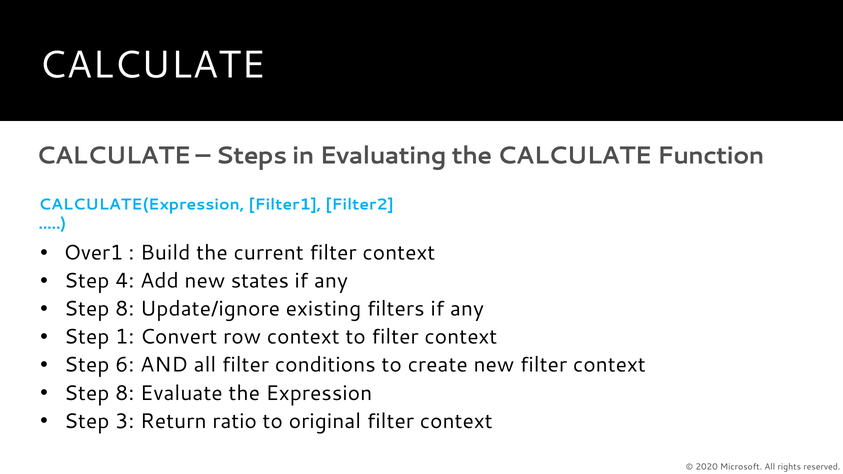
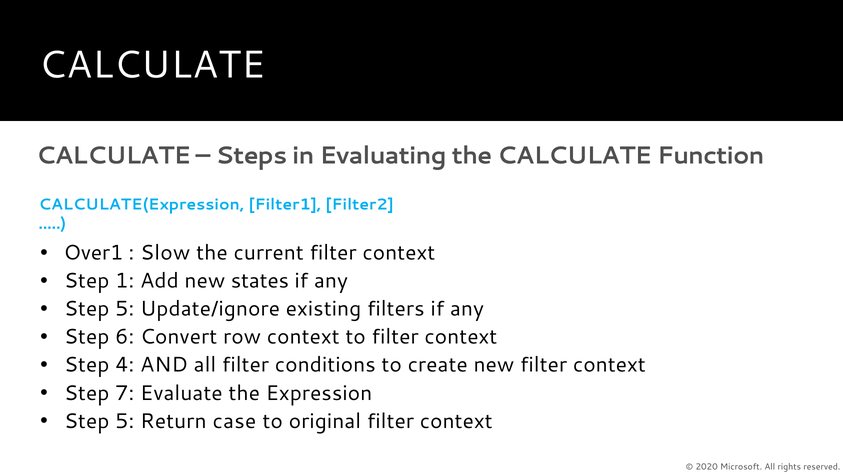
Build: Build -> Slow
4: 4 -> 1
8 at (125, 309): 8 -> 5
1: 1 -> 6
6: 6 -> 4
8 at (125, 393): 8 -> 7
3 at (125, 421): 3 -> 5
ratio: ratio -> case
